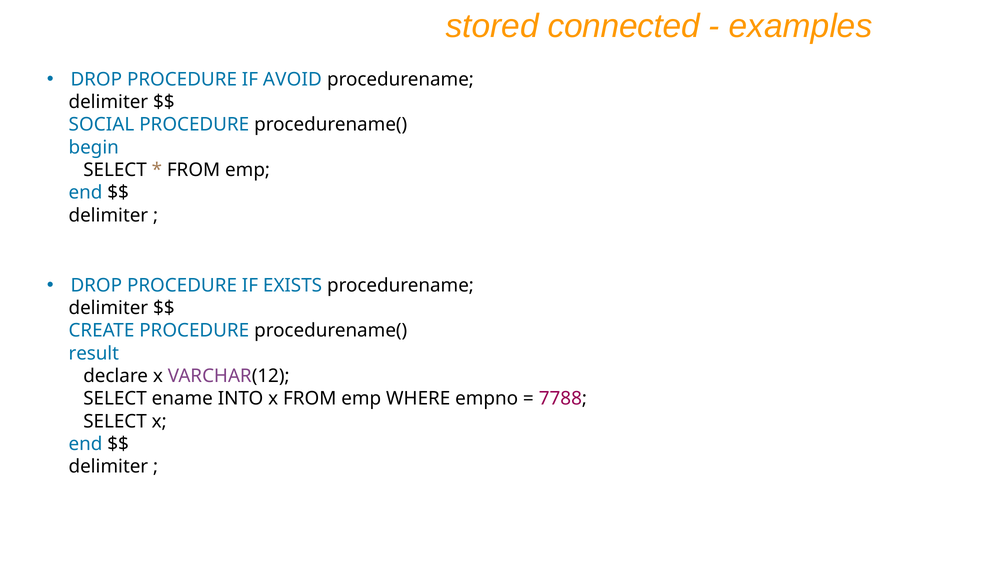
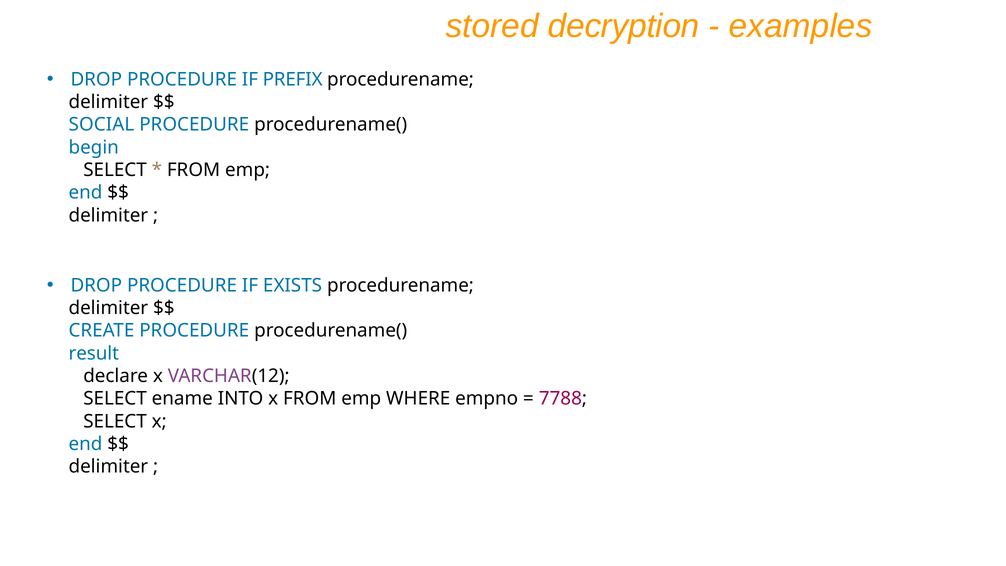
connected: connected -> decryption
AVOID: AVOID -> PREFIX
